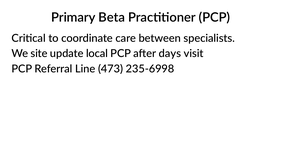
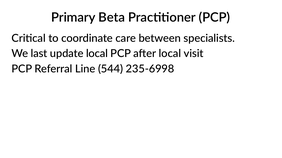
site: site -> last
after days: days -> local
473: 473 -> 544
